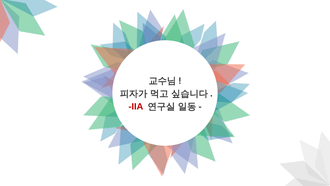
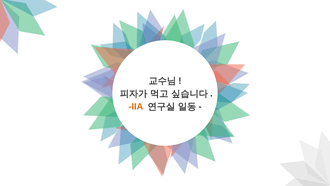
IIA colour: red -> orange
